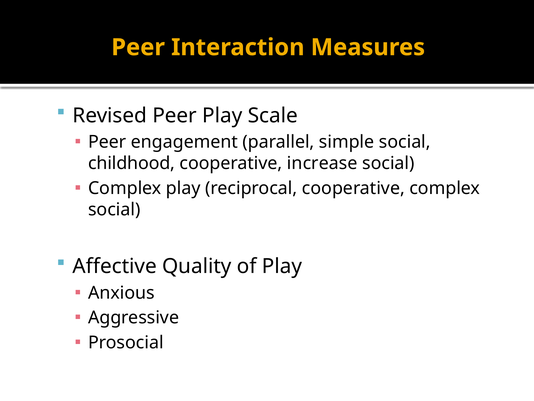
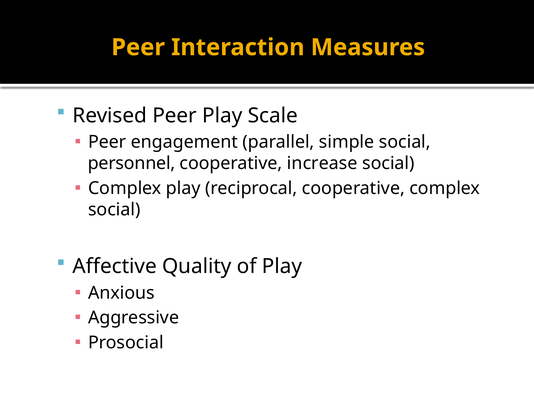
childhood: childhood -> personnel
